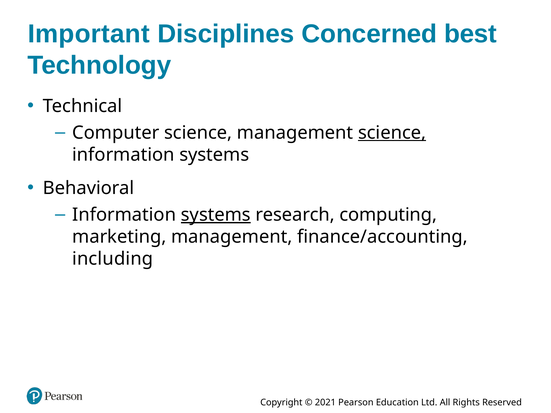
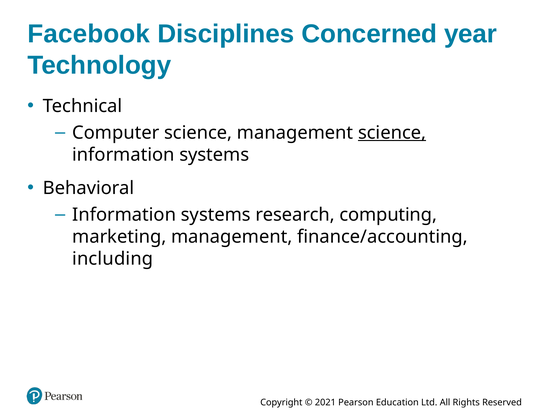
Important: Important -> Facebook
best: best -> year
systems at (216, 215) underline: present -> none
